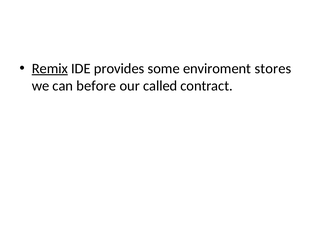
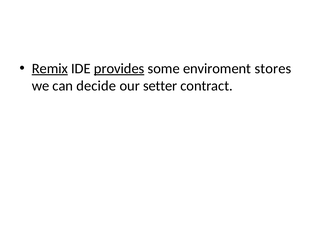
provides underline: none -> present
before: before -> decide
called: called -> setter
